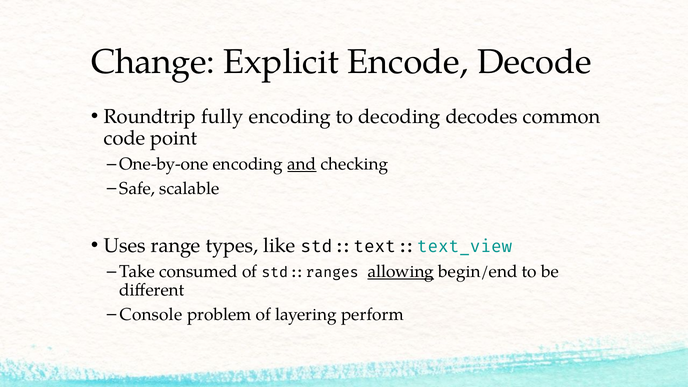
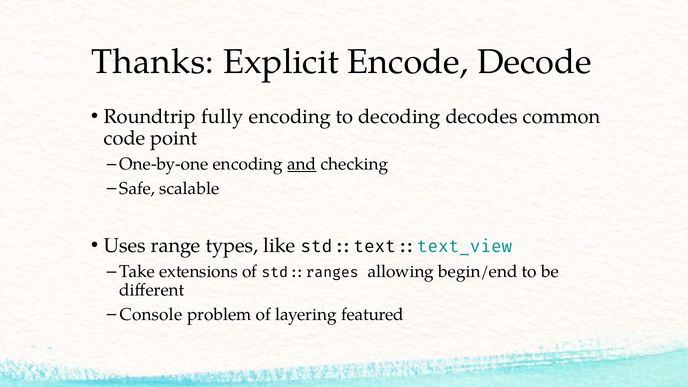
Change: Change -> Thanks
consumed: consumed -> extensions
allowing underline: present -> none
perform: perform -> featured
